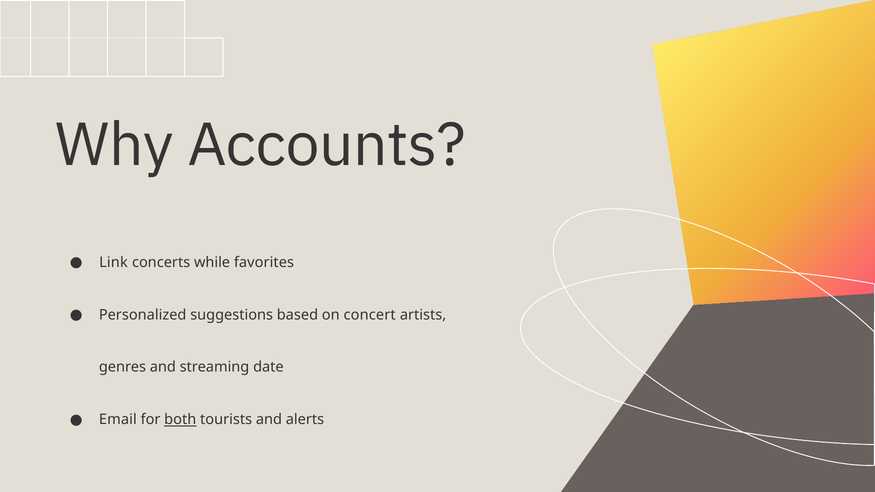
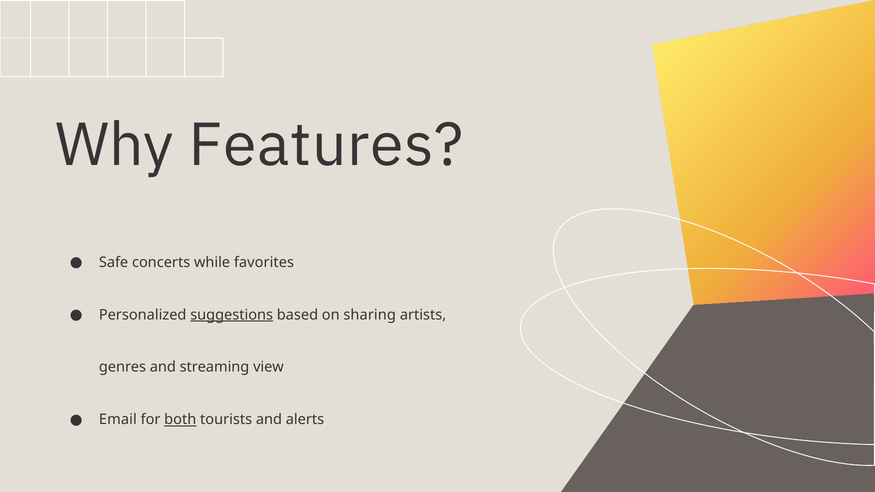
Accounts: Accounts -> Features
Link: Link -> Safe
suggestions underline: none -> present
concert: concert -> sharing
date: date -> view
